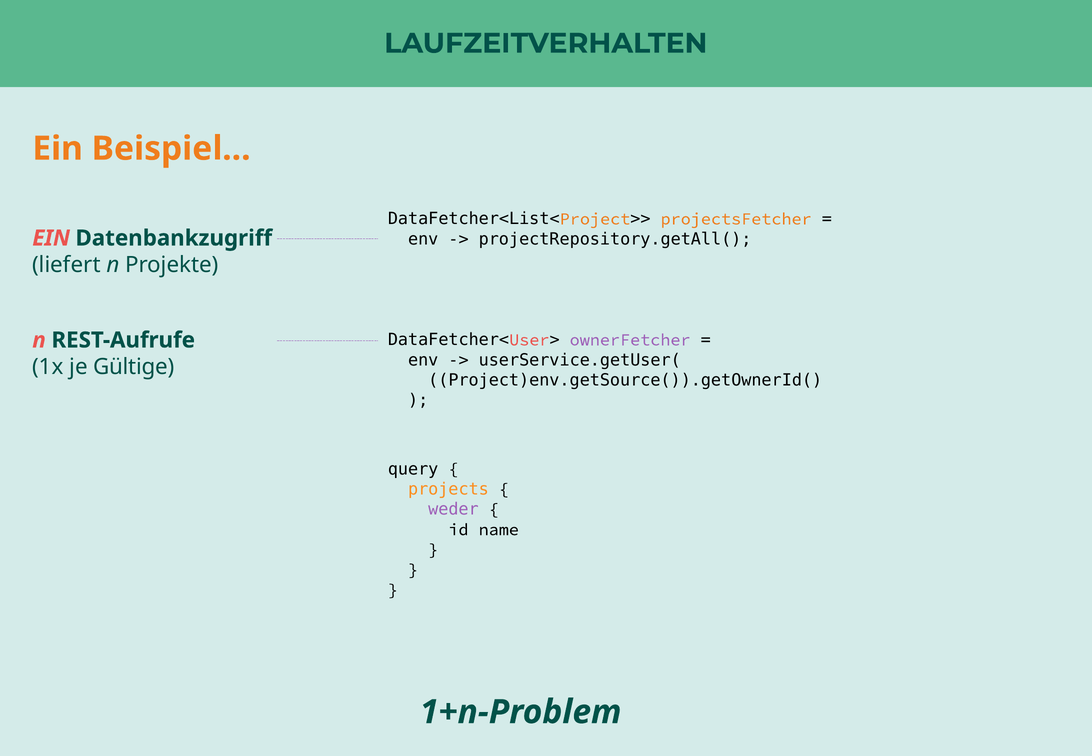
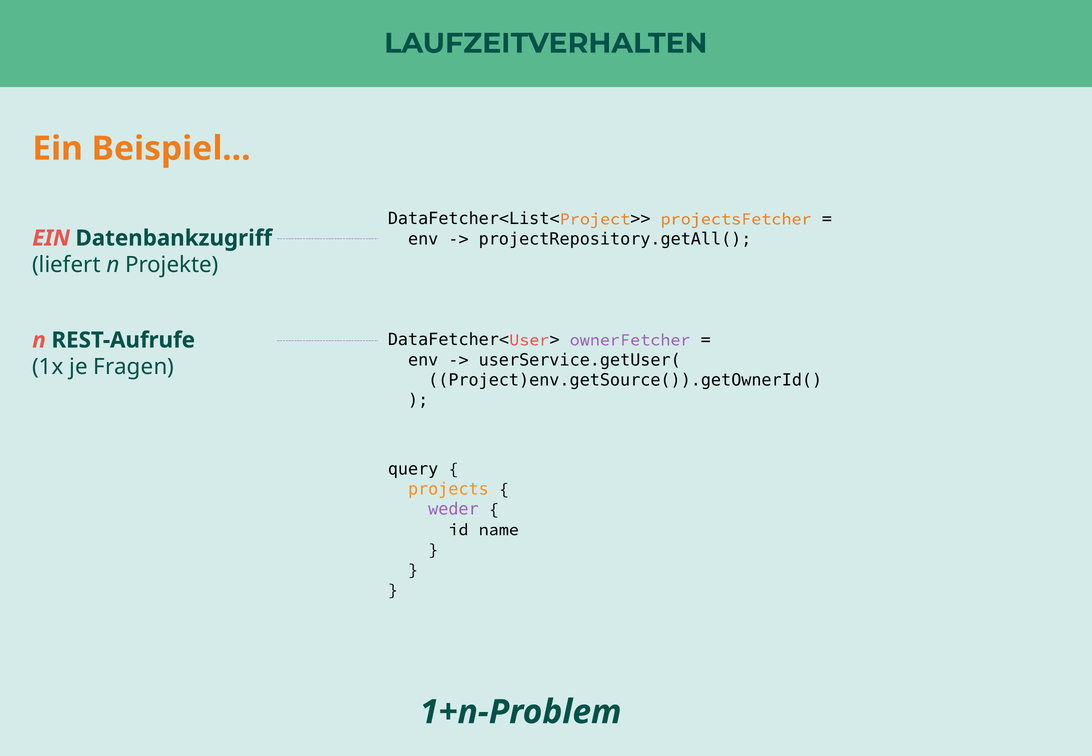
Gültige: Gültige -> Fragen
